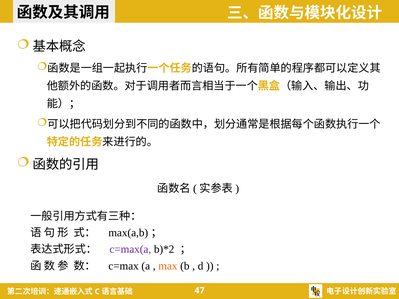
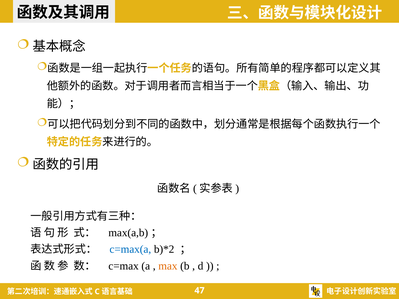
c=max(a colour: purple -> blue
